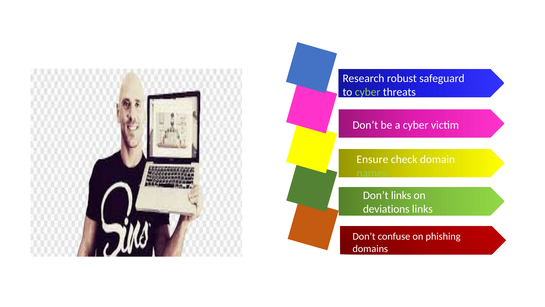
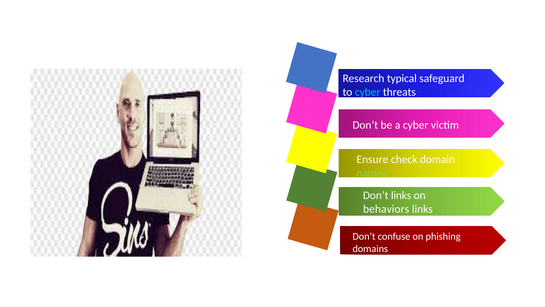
robust: robust -> typical
cyber at (368, 92) colour: light green -> light blue
deviations: deviations -> behaviors
